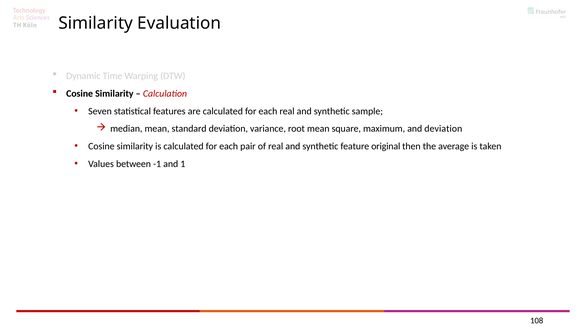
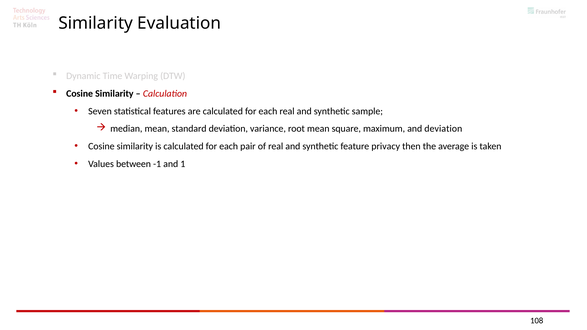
original: original -> privacy
